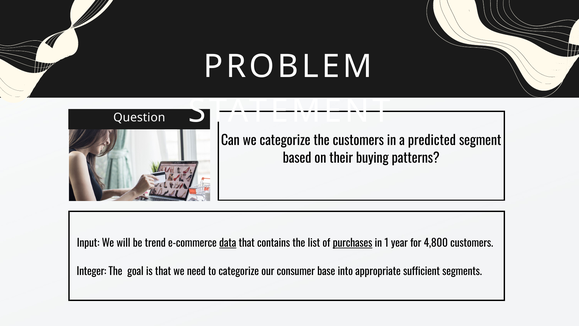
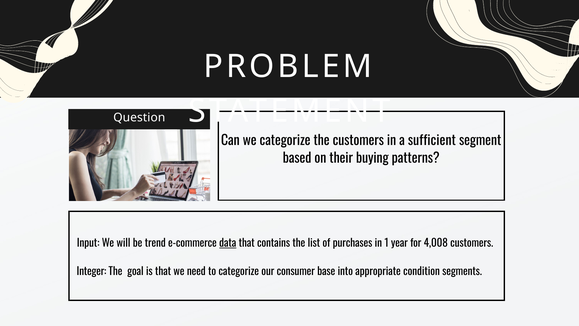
predicted: predicted -> sufficient
purchases underline: present -> none
4,800: 4,800 -> 4,008
sufficient: sufficient -> condition
